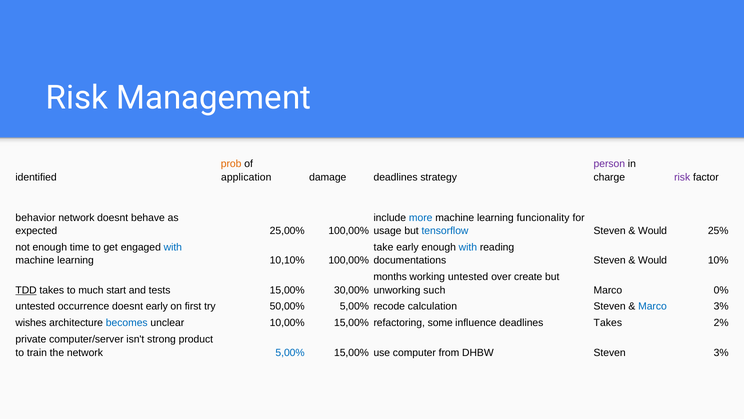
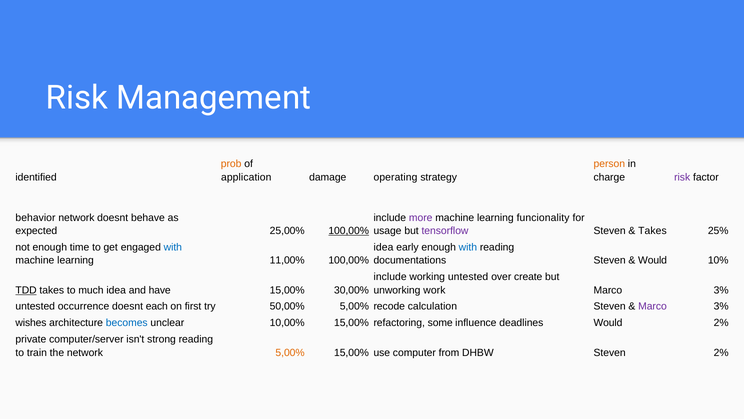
person colour: purple -> orange
damage deadlines: deadlines -> operating
more colour: blue -> purple
100,00% at (349, 231) underline: none -> present
tensorflow colour: blue -> purple
Would at (653, 231): Would -> Takes
take at (383, 247): take -> idea
10,10%: 10,10% -> 11,00%
months at (390, 277): months -> include
much start: start -> idea
tests: tests -> have
such: such -> work
0% at (721, 290): 0% -> 3%
doesnt early: early -> each
Marco at (652, 306) colour: blue -> purple
deadlines Takes: Takes -> Would
strong product: product -> reading
5,00% at (290, 352) colour: blue -> orange
Steven 3%: 3% -> 2%
